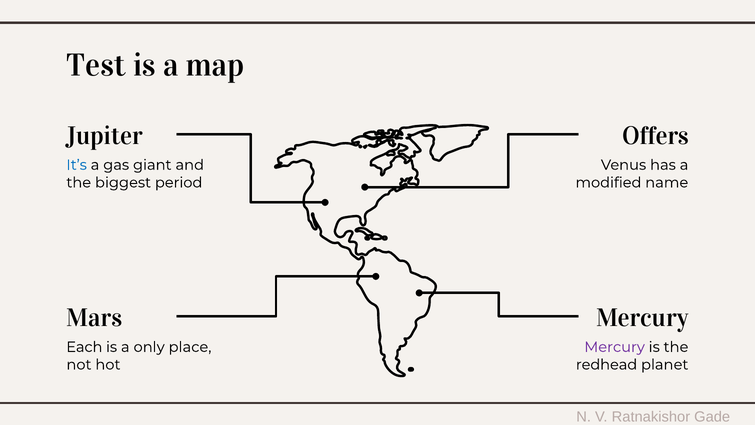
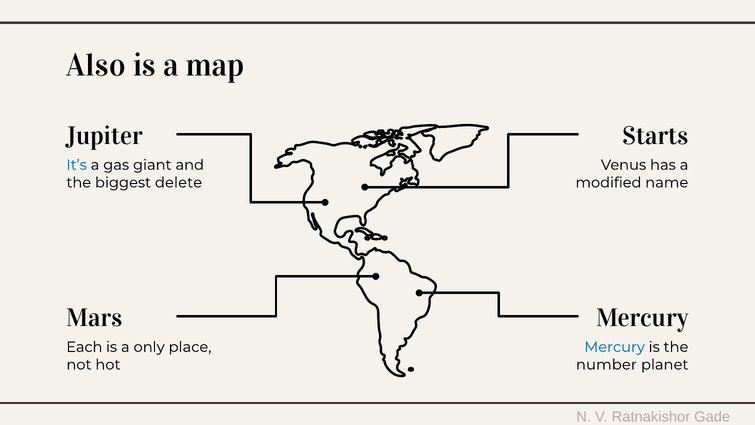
Test: Test -> Also
Offers: Offers -> Starts
period: period -> delete
Mercury at (615, 347) colour: purple -> blue
redhead: redhead -> number
